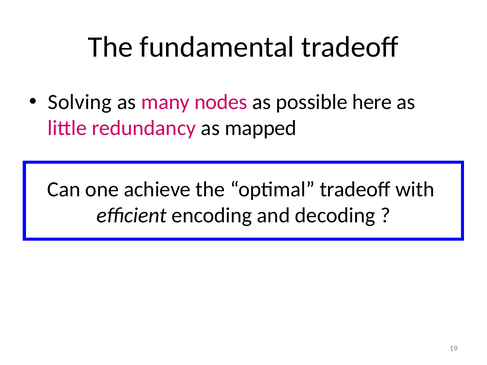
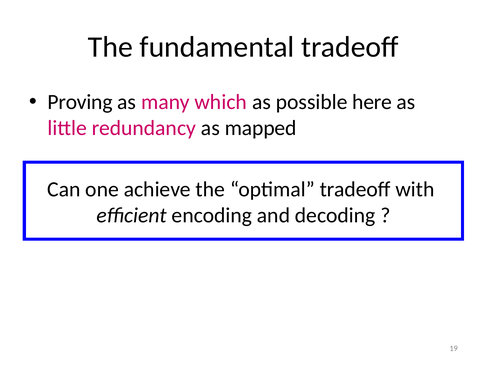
Solving: Solving -> Proving
nodes: nodes -> which
